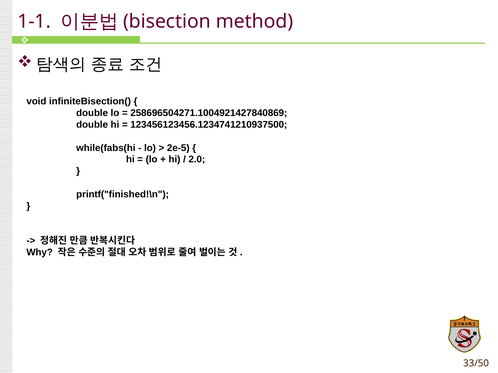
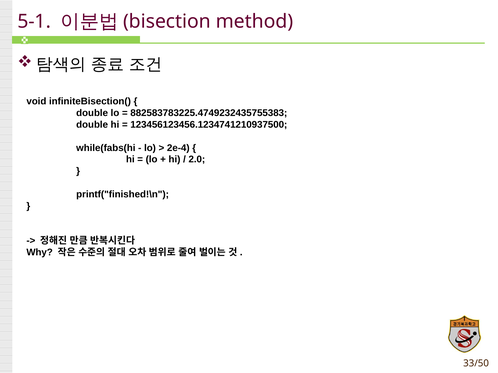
1-1: 1-1 -> 5-1
258696504271.1004921427840869: 258696504271.1004921427840869 -> 882583783225.4749232435755383
2e-5: 2e-5 -> 2e-4
